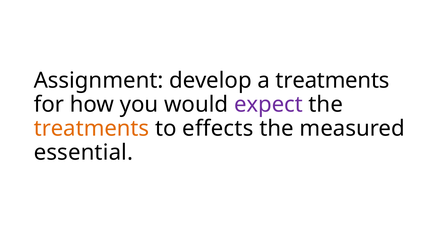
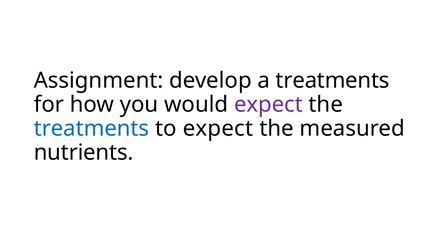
treatments at (92, 129) colour: orange -> blue
to effects: effects -> expect
essential: essential -> nutrients
